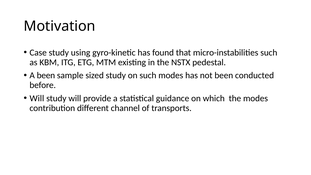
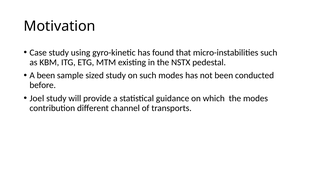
Will at (37, 98): Will -> Joel
